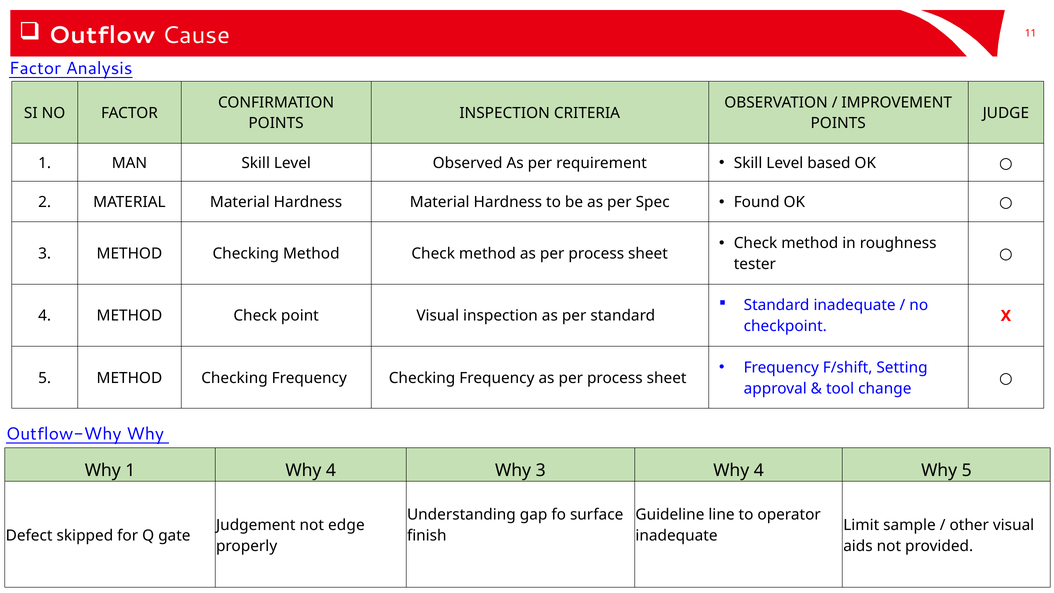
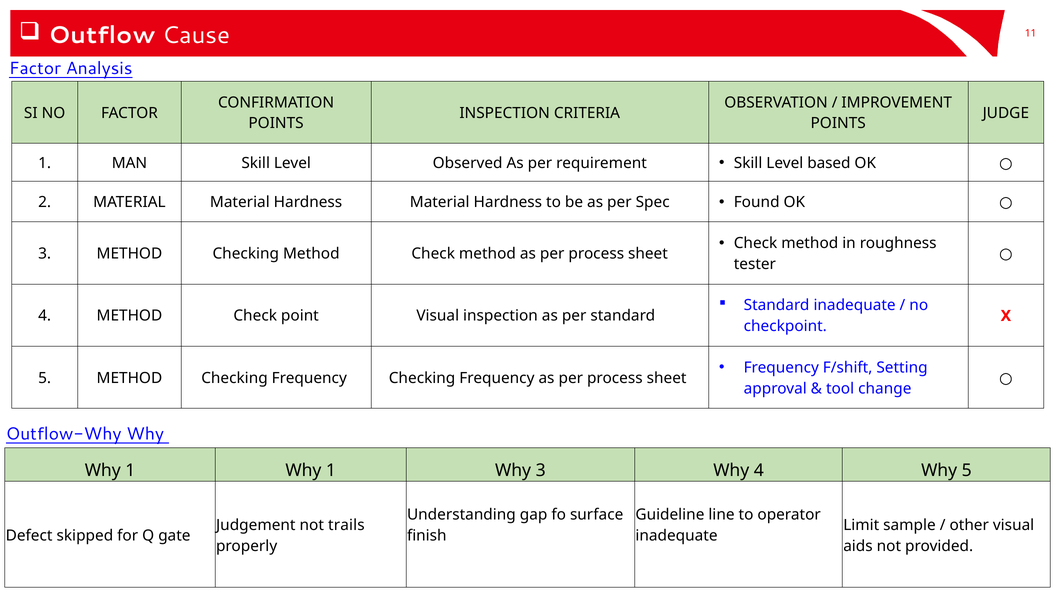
4 at (331, 470): 4 -> 1
edge: edge -> trails
